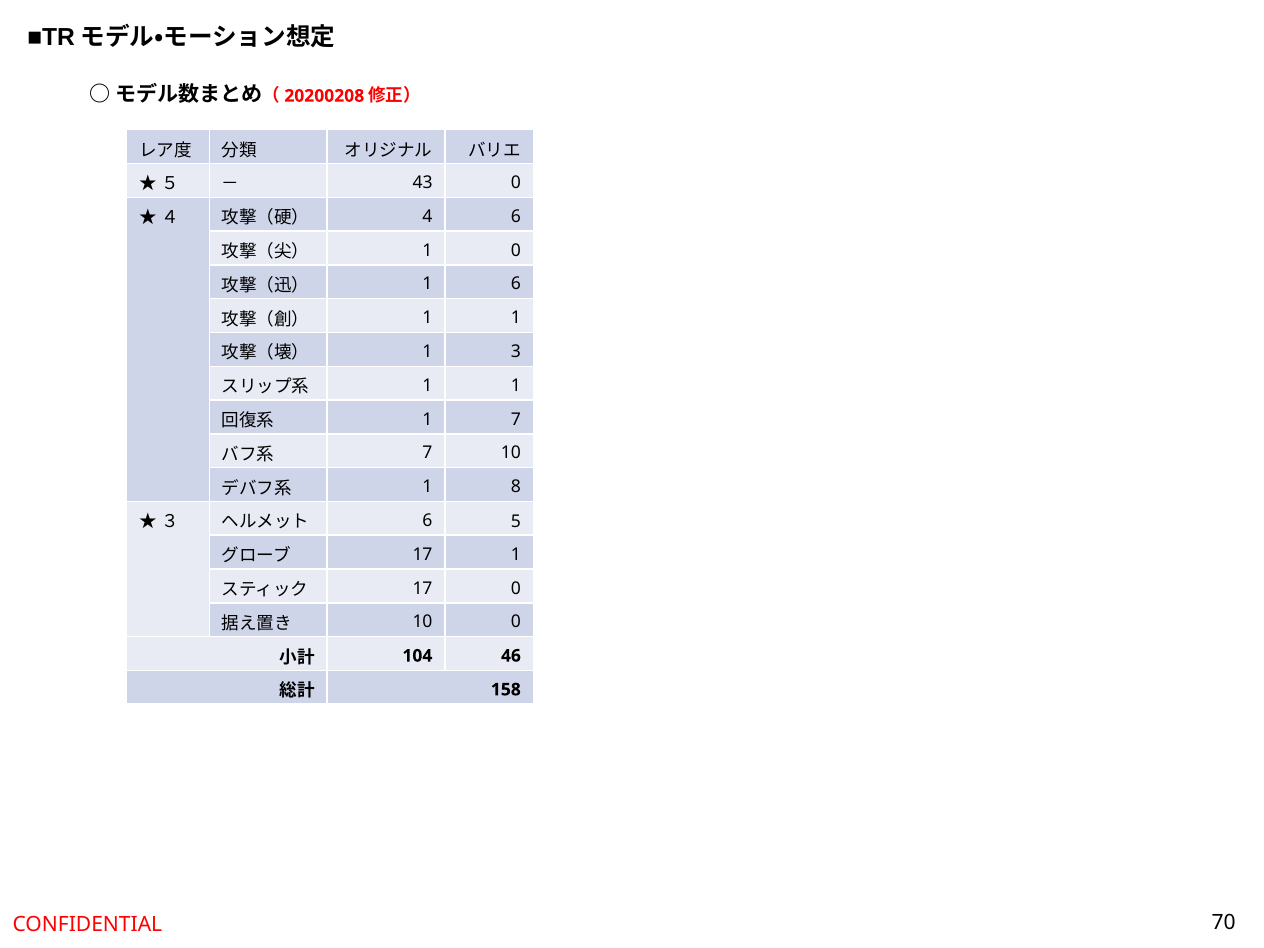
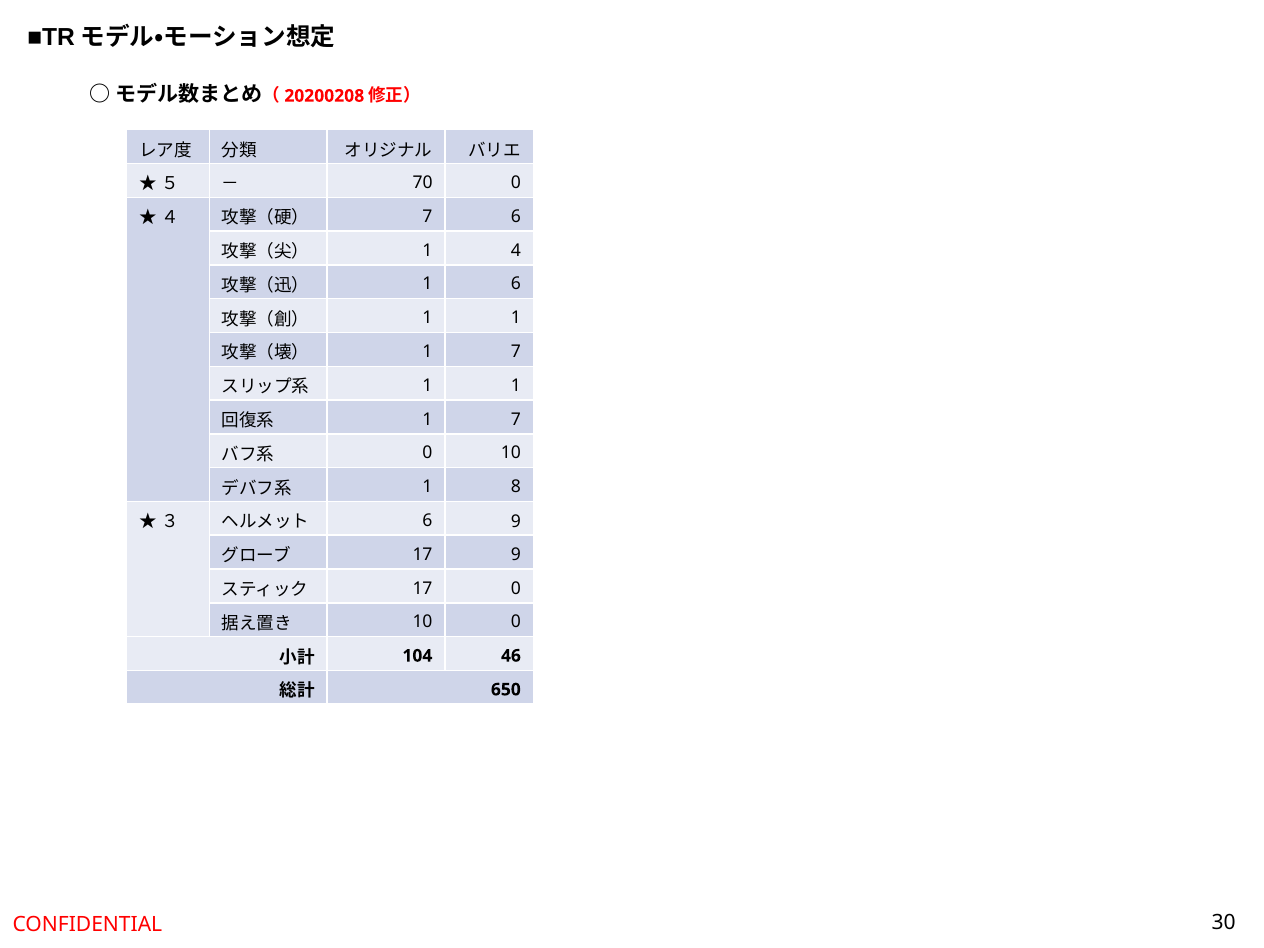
43: 43 -> 70
4 at (427, 217): 4 -> 7
1 0: 0 -> 4
3 at (516, 352): 3 -> 7
7 at (427, 453): 7 -> 0
6 5: 5 -> 9
17 1: 1 -> 9
158: 158 -> 650
70: 70 -> 30
